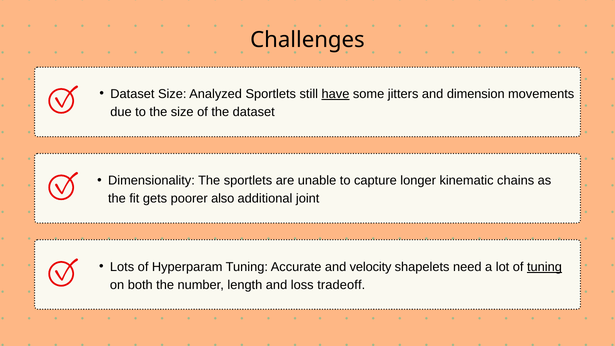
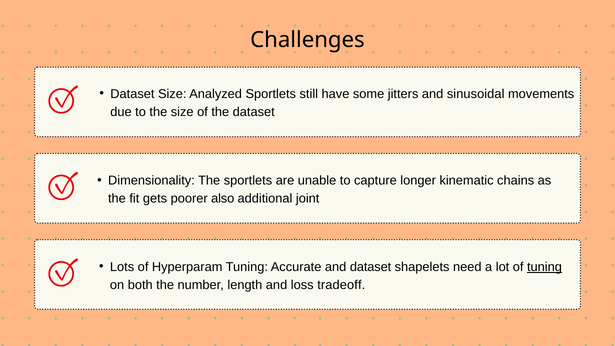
have underline: present -> none
dimension: dimension -> sinusoidal
and velocity: velocity -> dataset
